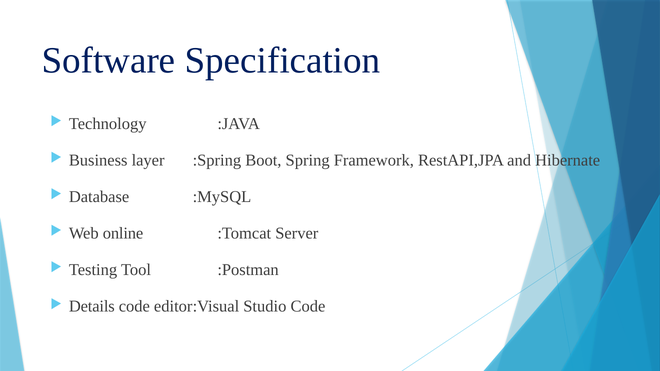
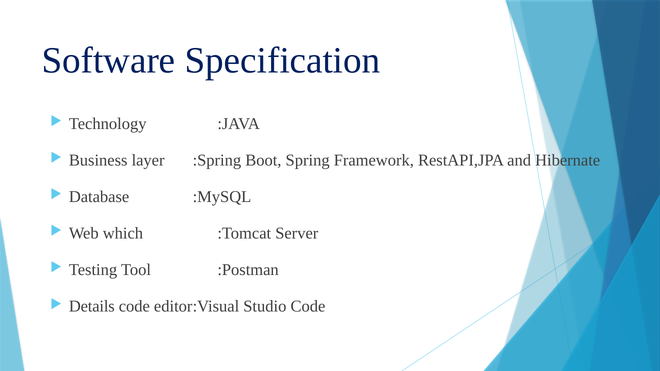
online: online -> which
